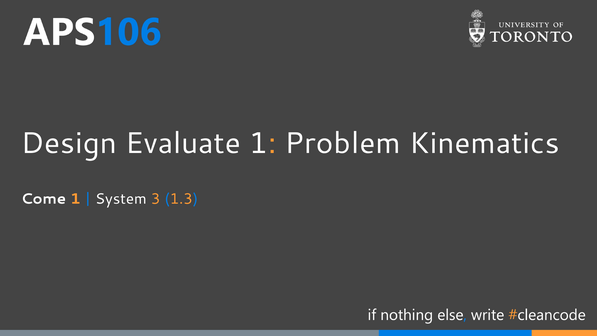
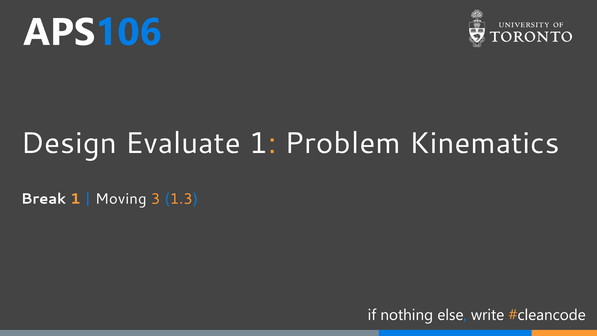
Come: Come -> Break
System: System -> Moving
